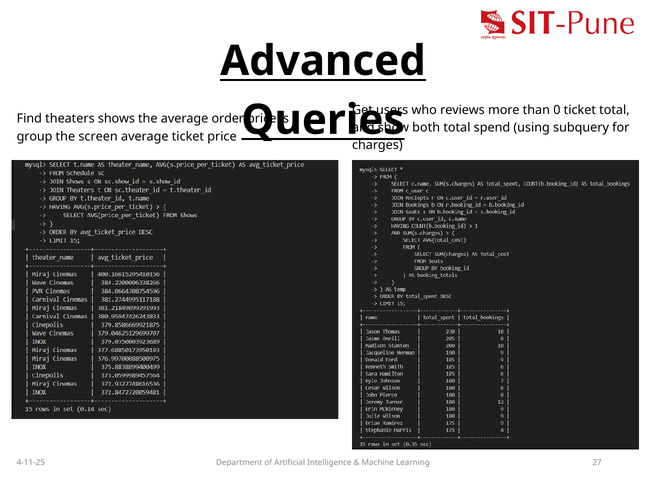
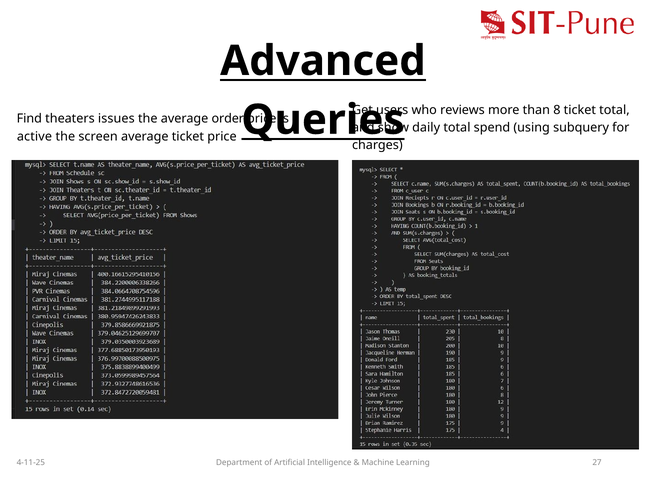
0: 0 -> 8
shows: shows -> issues
both: both -> daily
group: group -> active
